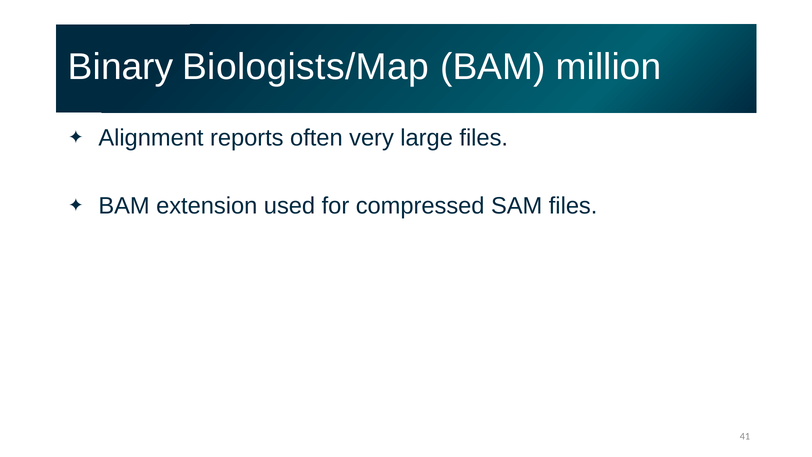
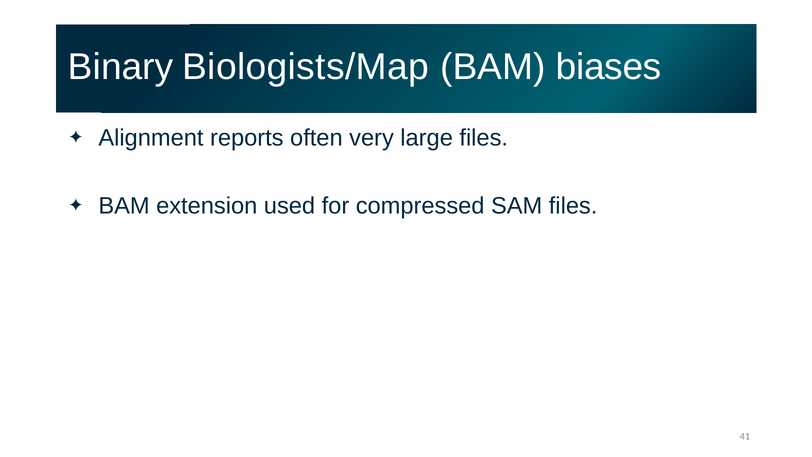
million: million -> biases
